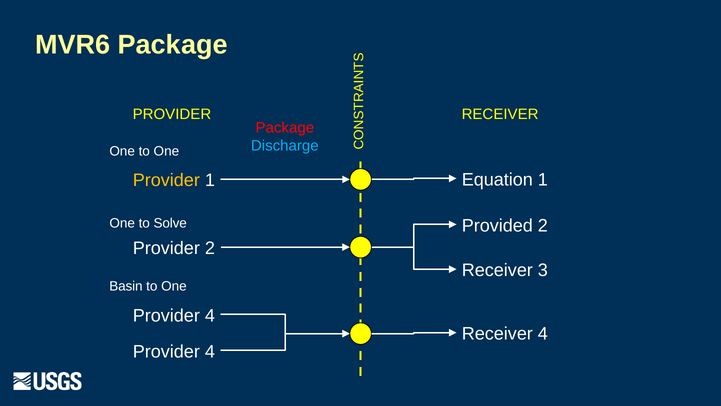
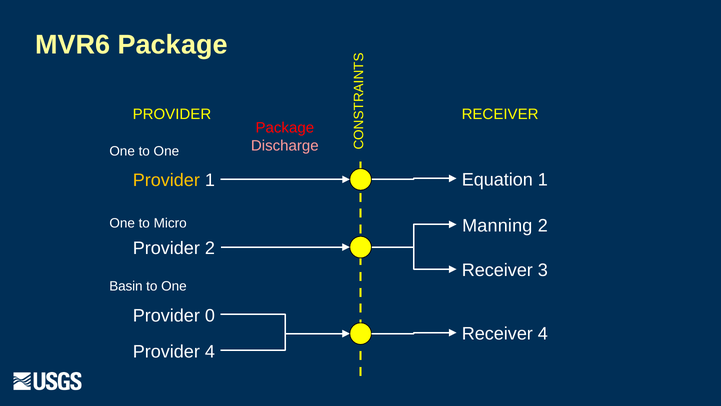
Discharge colour: light blue -> pink
Solve: Solve -> Micro
Provided: Provided -> Manning
4 at (210, 315): 4 -> 0
